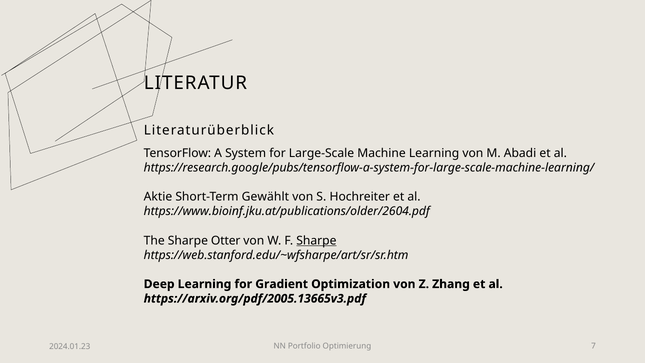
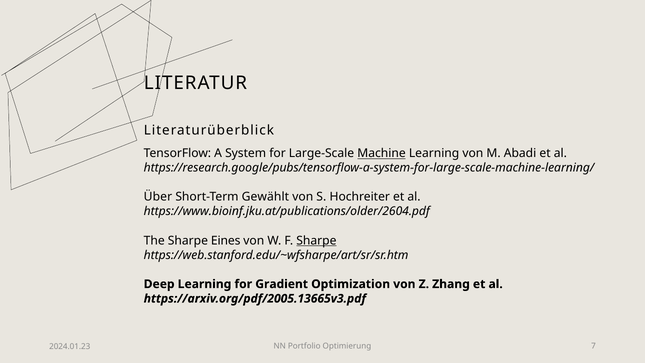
Machine underline: none -> present
Aktie: Aktie -> Über
Otter: Otter -> Eines
